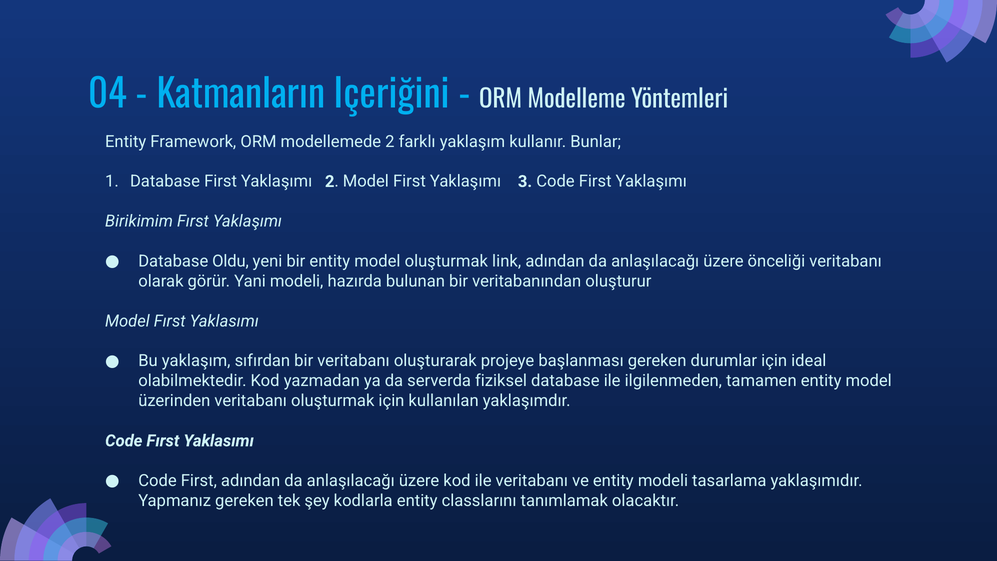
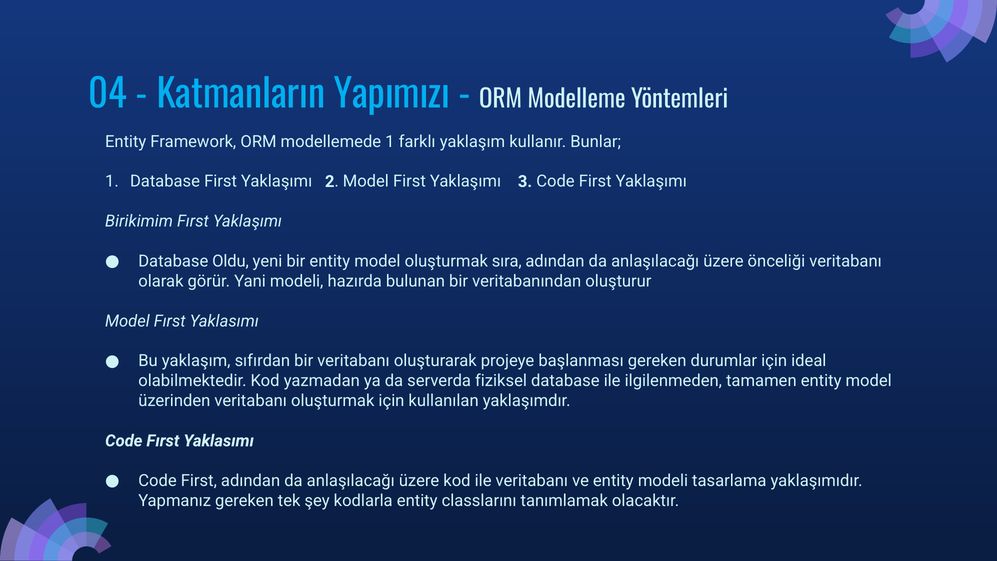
Içeriğini: Içeriğini -> Yapımızı
modellemede 2: 2 -> 1
link: link -> sıra
